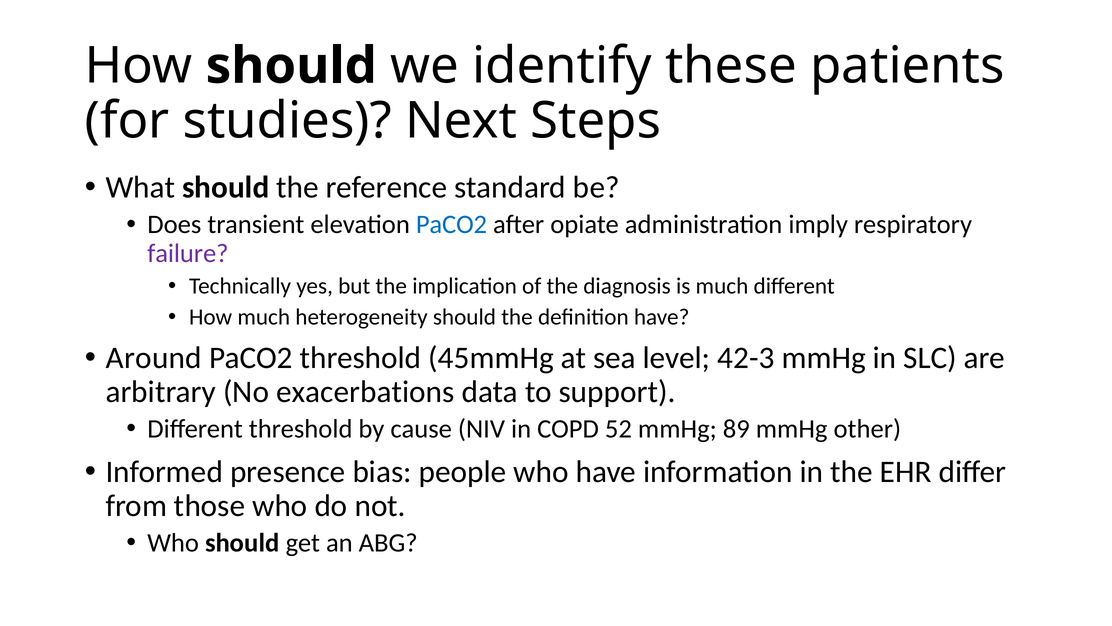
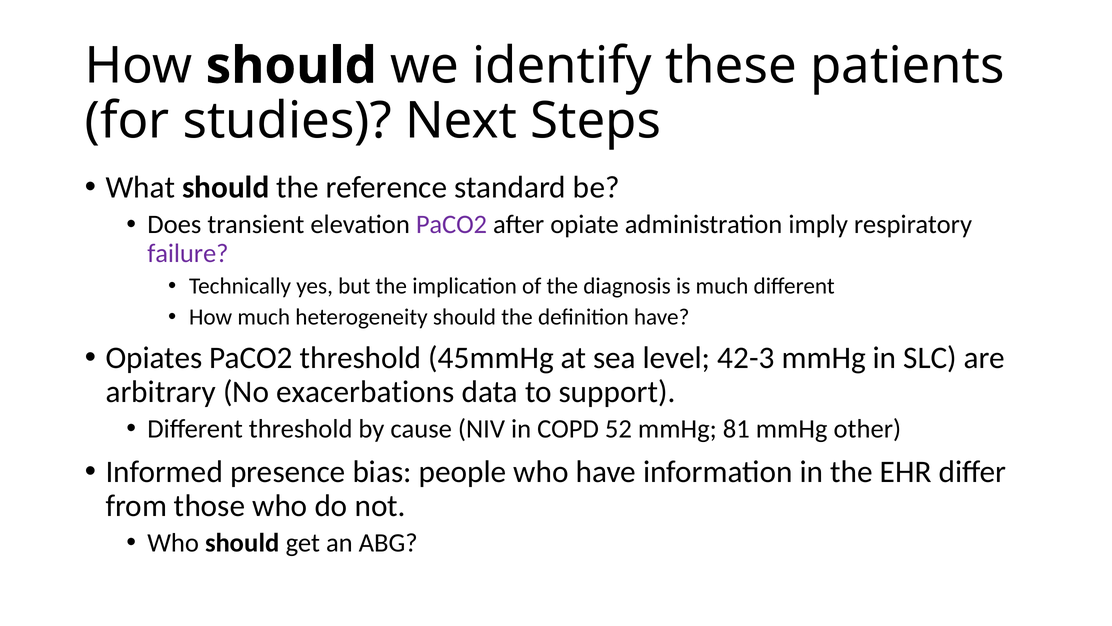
PaCO2 at (451, 225) colour: blue -> purple
Around: Around -> Opiates
89: 89 -> 81
